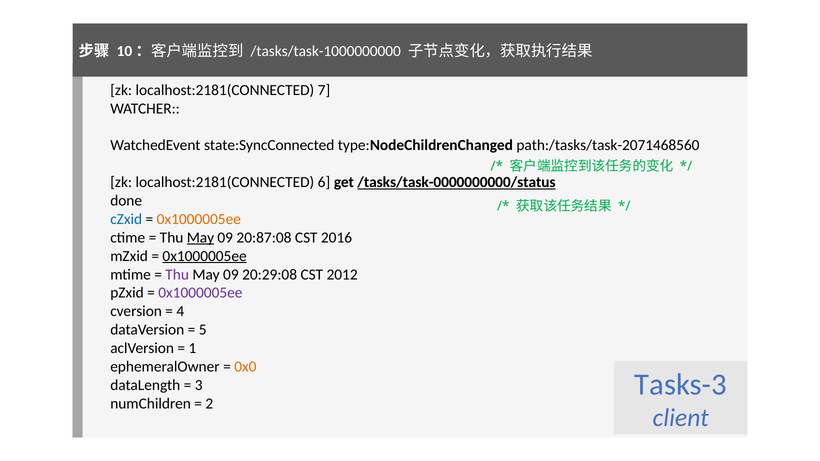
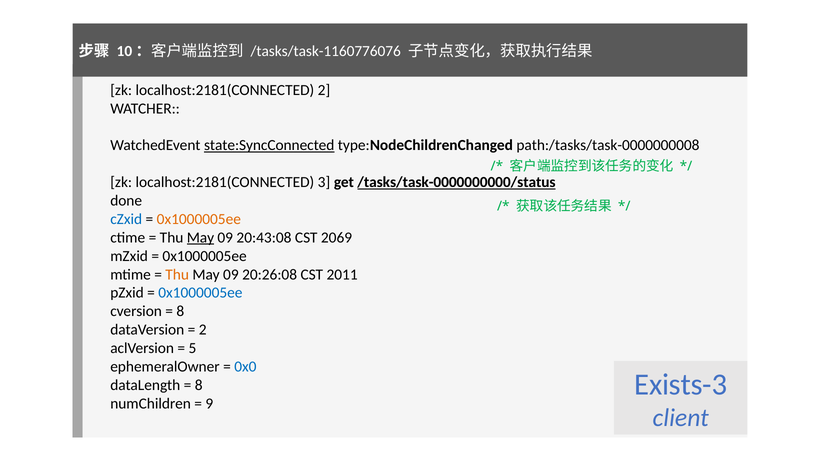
/tasks/task-1000000000: /tasks/task-1000000000 -> /tasks/task-1160776076
localhost:2181(CONNECTED 7: 7 -> 2
state:SyncConnected underline: none -> present
path:/tasks/task-2071468560: path:/tasks/task-2071468560 -> path:/tasks/task-0000000008
6: 6 -> 3
20:87:08: 20:87:08 -> 20:43:08
2016: 2016 -> 2069
0x1000005ee at (205, 256) underline: present -> none
Thu at (177, 275) colour: purple -> orange
20:29:08: 20:29:08 -> 20:26:08
2012: 2012 -> 2011
0x1000005ee at (200, 293) colour: purple -> blue
4 at (180, 312): 4 -> 8
5 at (203, 330): 5 -> 2
1: 1 -> 5
0x0 colour: orange -> blue
Tasks-3: Tasks-3 -> Exists-3
3 at (199, 385): 3 -> 8
2: 2 -> 9
